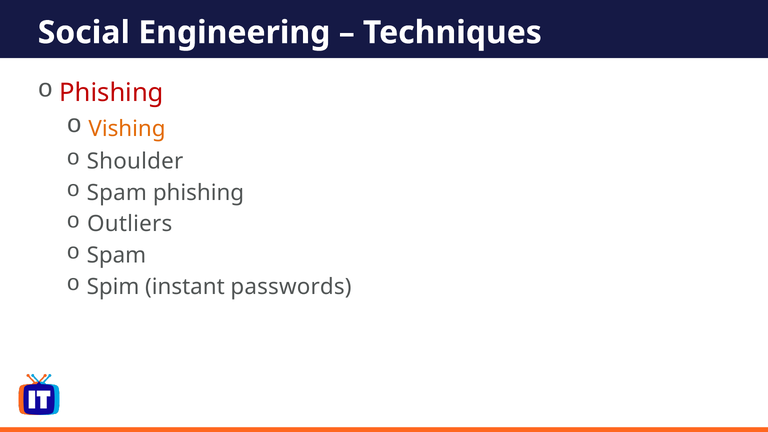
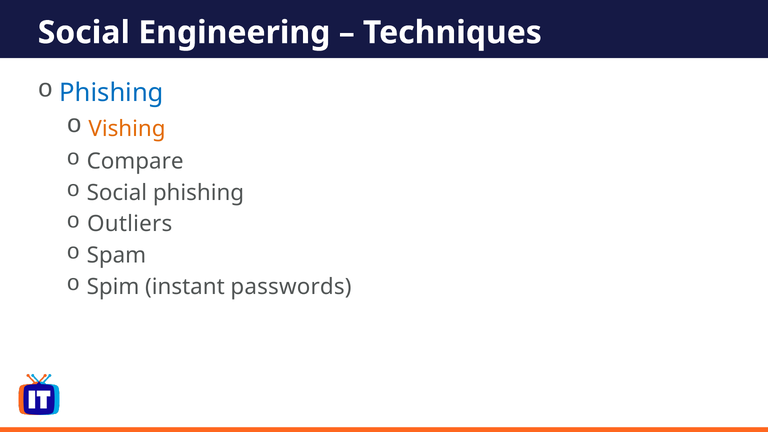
Phishing at (111, 93) colour: red -> blue
Shoulder: Shoulder -> Compare
Spam at (117, 193): Spam -> Social
